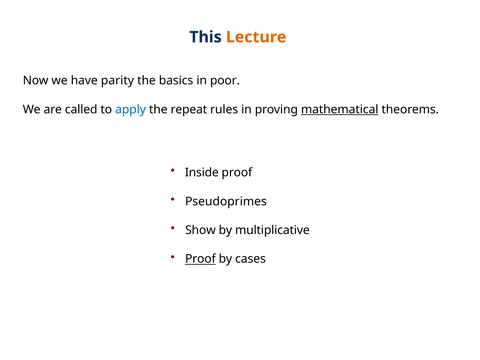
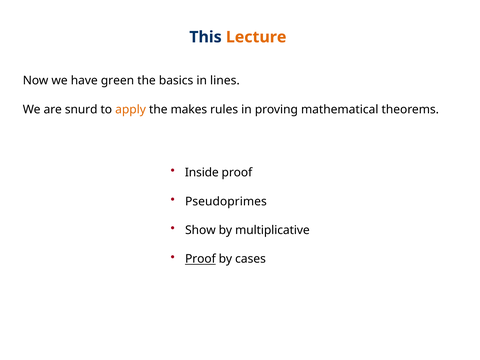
parity: parity -> green
poor: poor -> lines
called: called -> snurd
apply colour: blue -> orange
repeat: repeat -> makes
mathematical underline: present -> none
